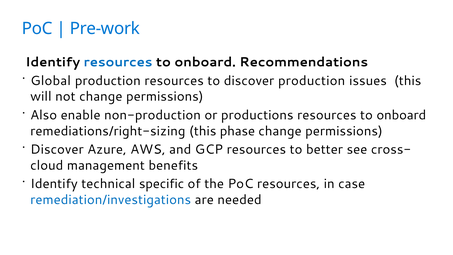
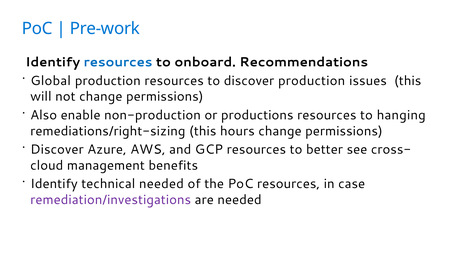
productions resources to onboard: onboard -> hanging
phase: phase -> hours
technical specific: specific -> needed
remediation/investigations colour: blue -> purple
